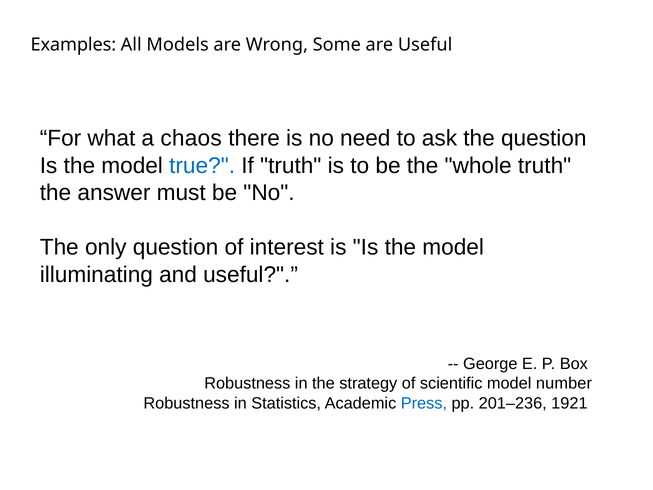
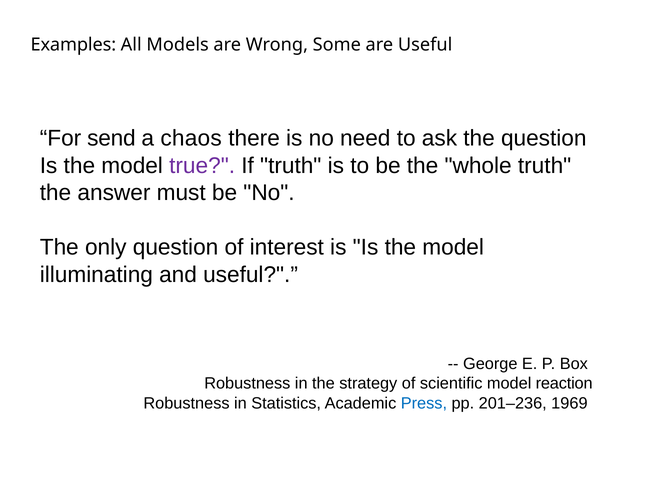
what: what -> send
true colour: blue -> purple
number: number -> reaction
1921: 1921 -> 1969
